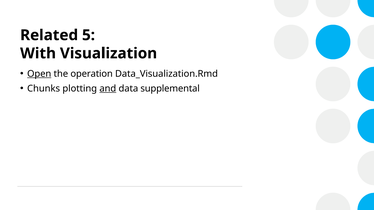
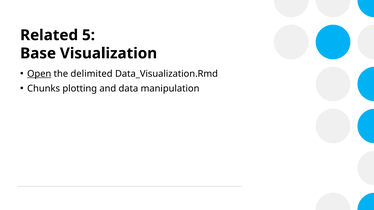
With: With -> Base
operation: operation -> delimited
and underline: present -> none
supplemental: supplemental -> manipulation
